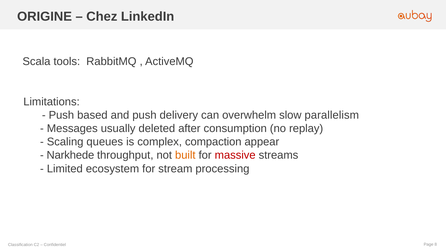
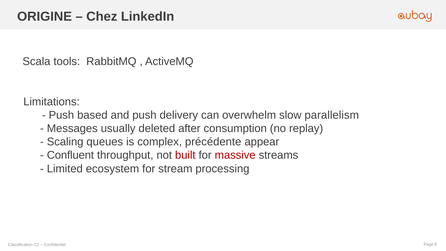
compaction: compaction -> précédente
Narkhede: Narkhede -> Confluent
built colour: orange -> red
